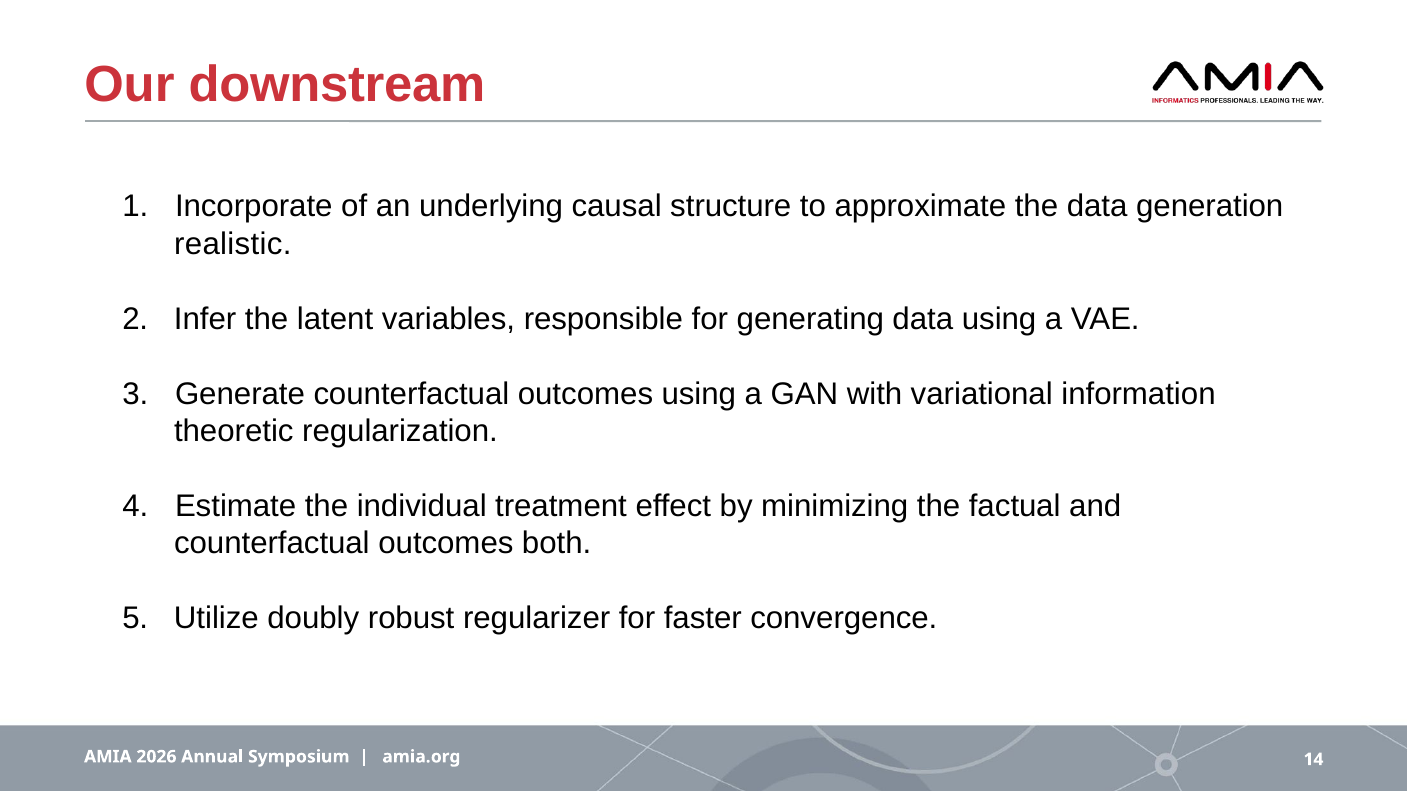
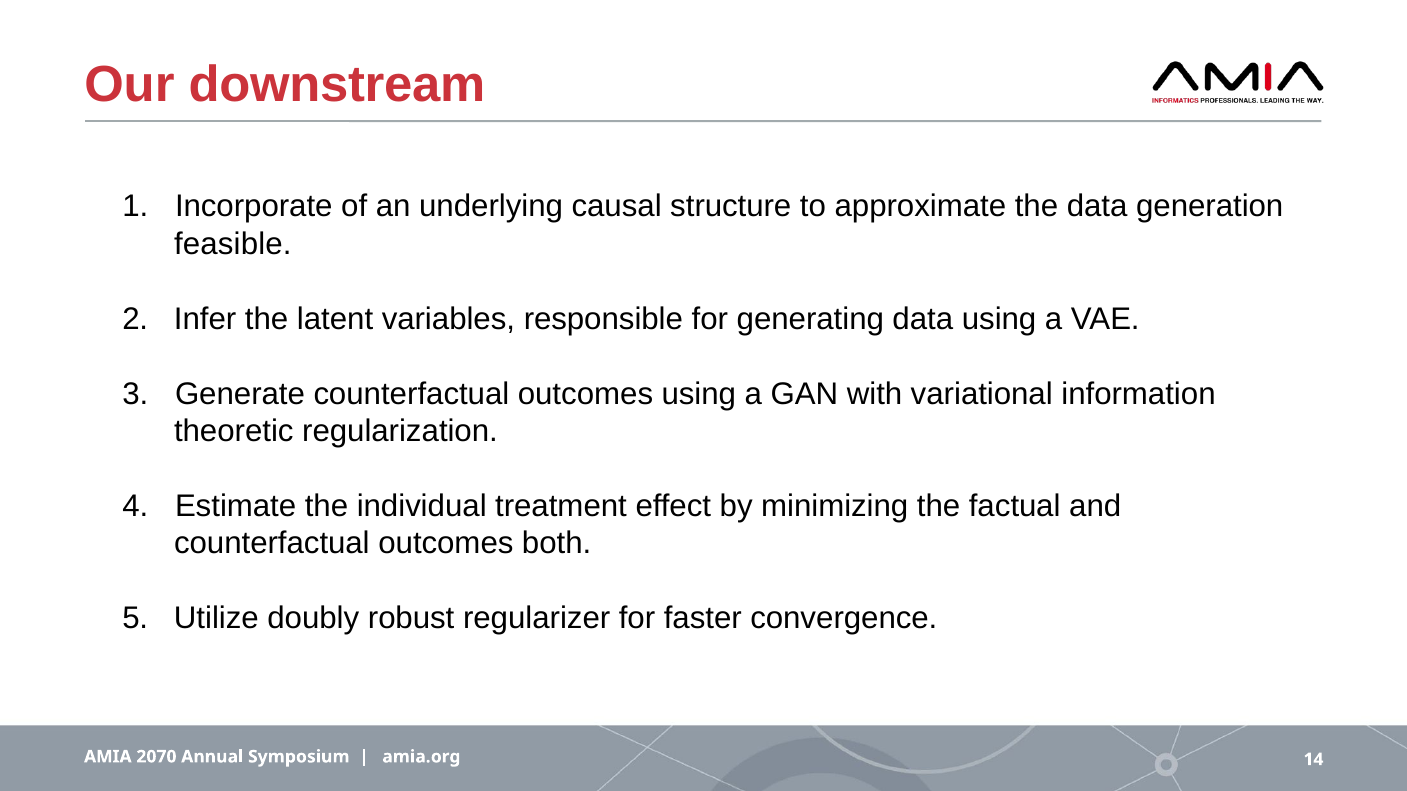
realistic: realistic -> feasible
2026: 2026 -> 2070
